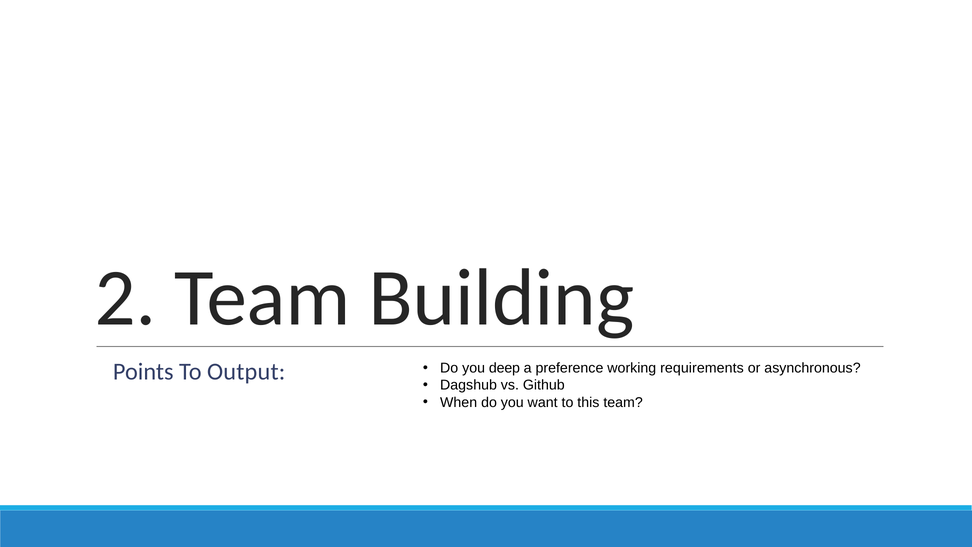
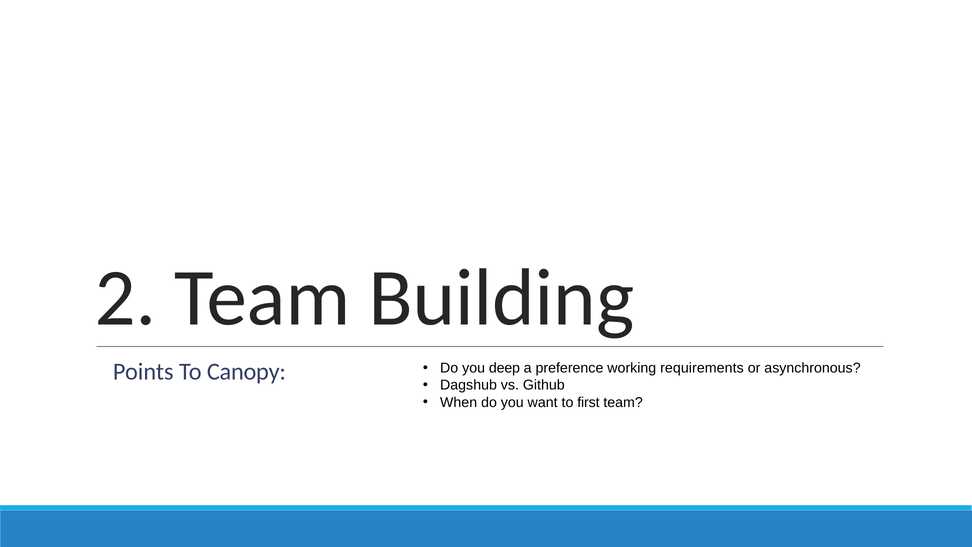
Output: Output -> Canopy
this: this -> first
